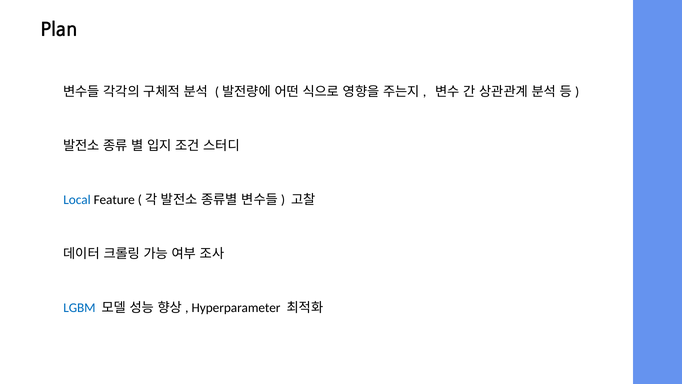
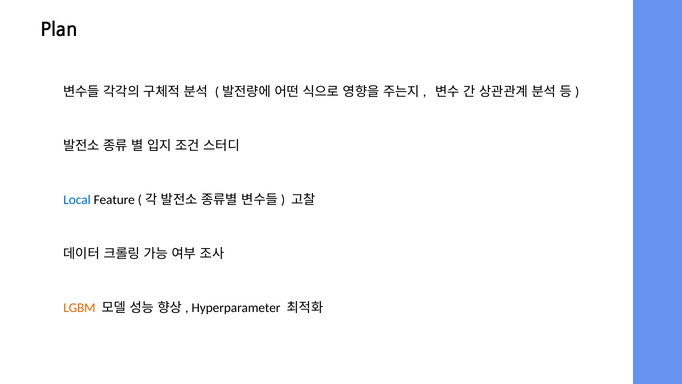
LGBM colour: blue -> orange
